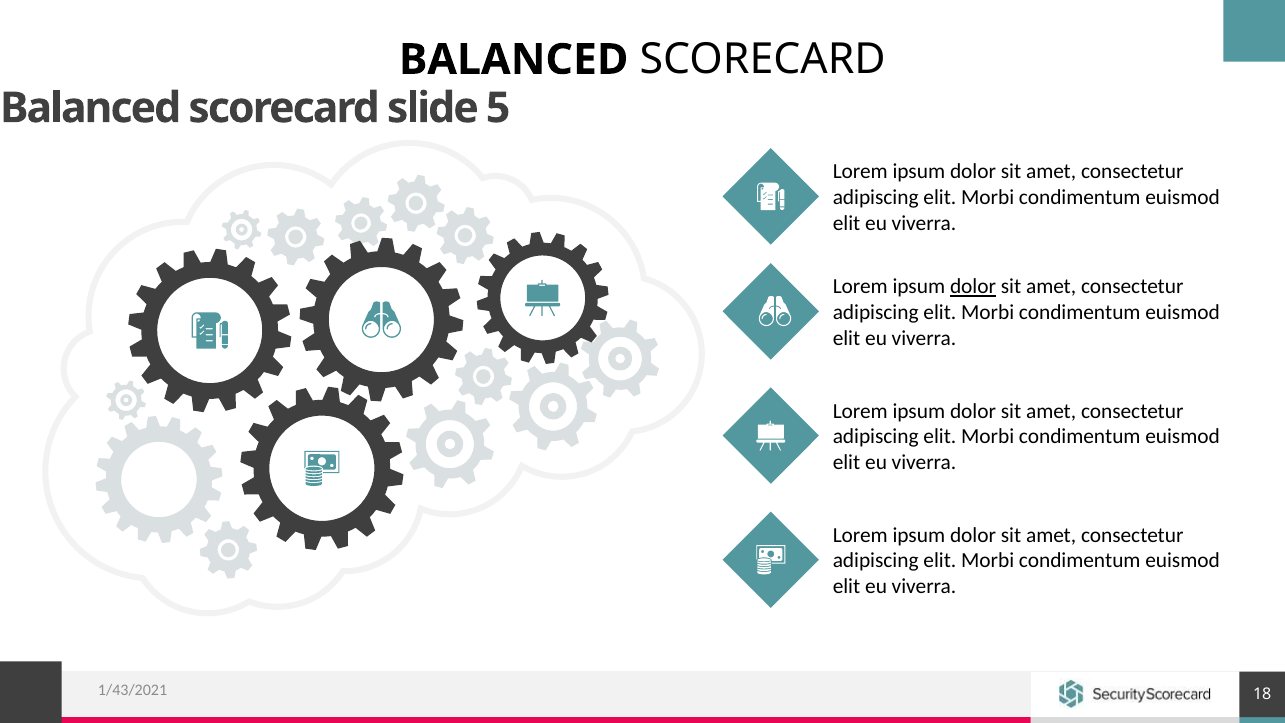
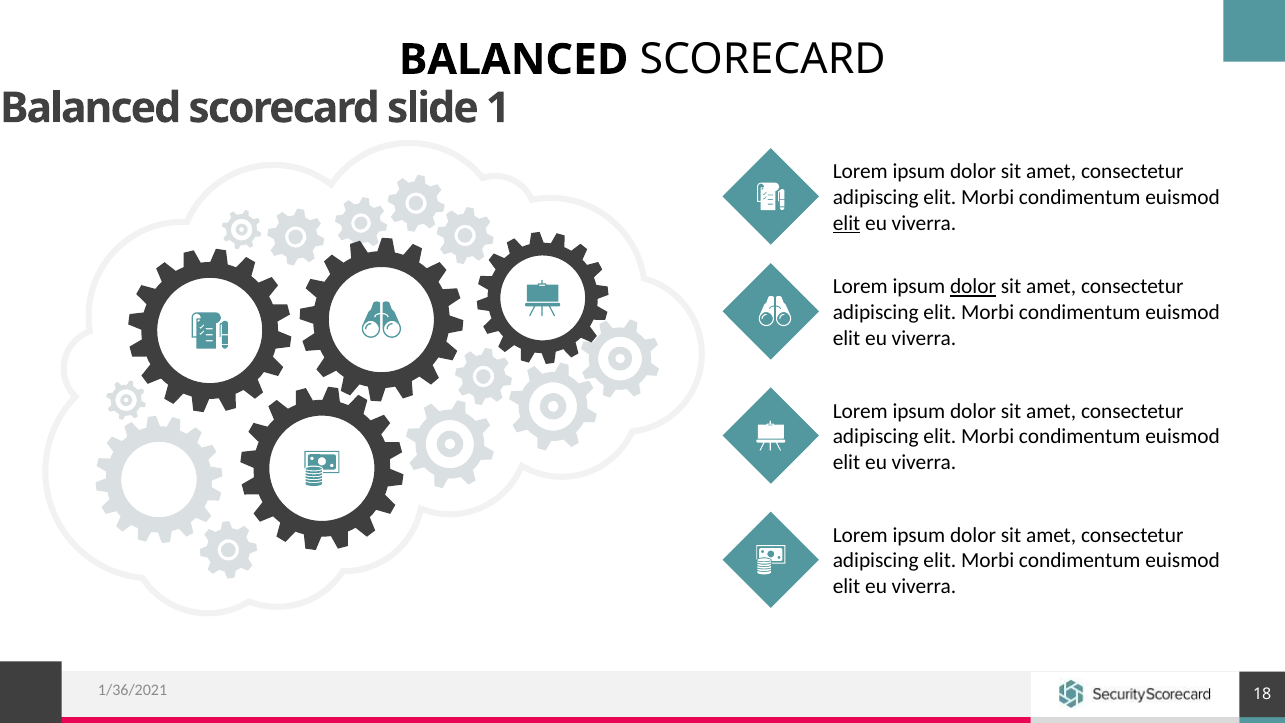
5: 5 -> 1
elit at (847, 223) underline: none -> present
1/43/2021: 1/43/2021 -> 1/36/2021
